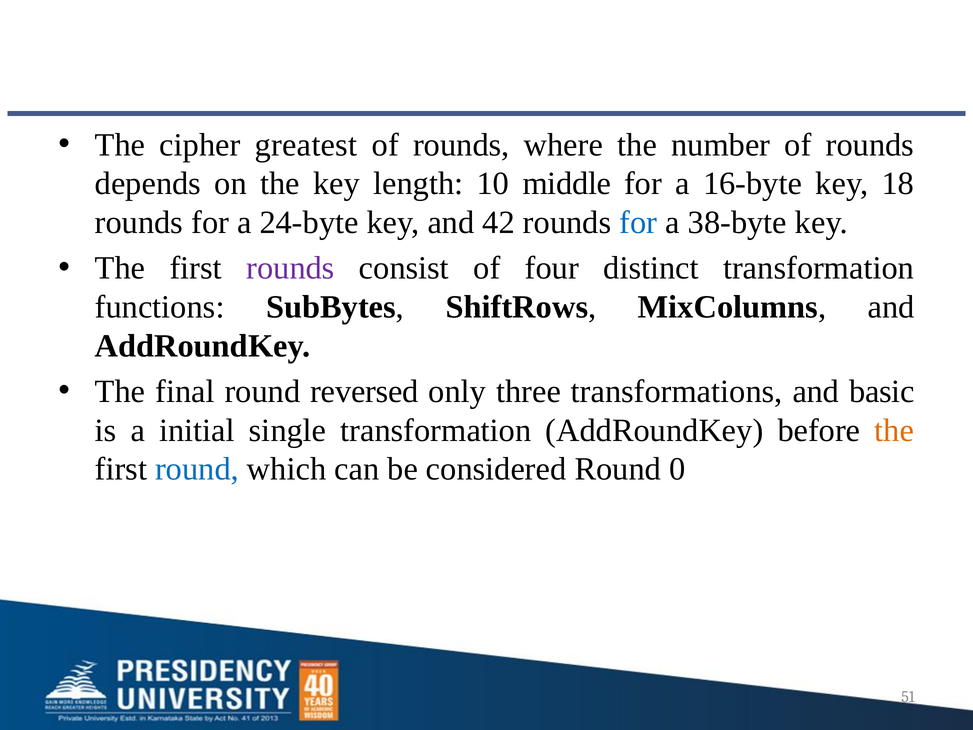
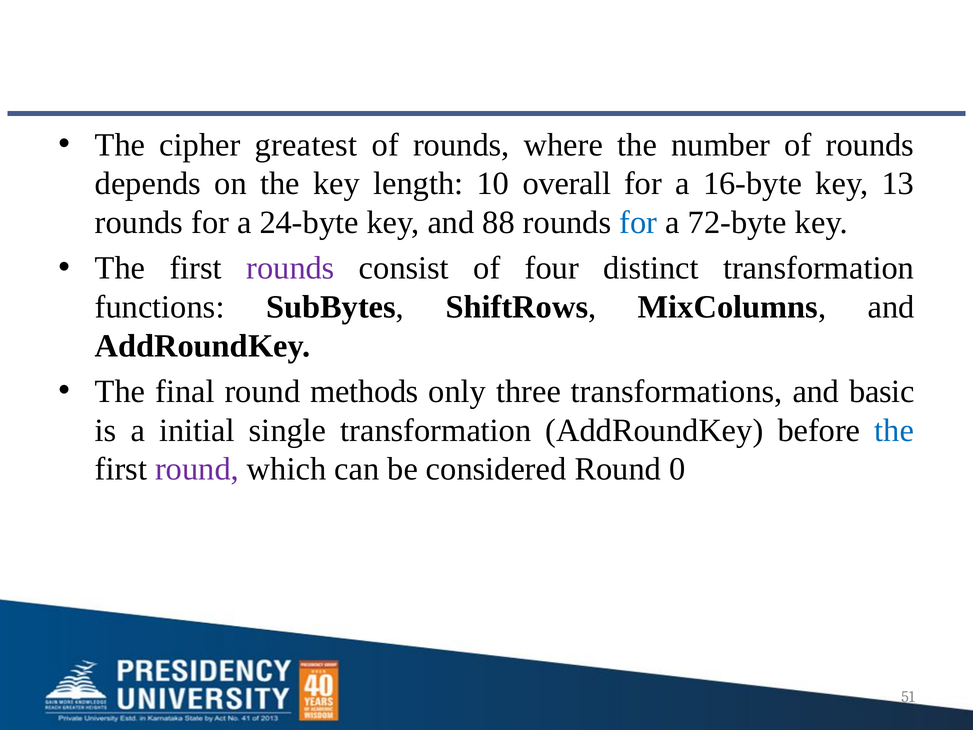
middle: middle -> overall
18: 18 -> 13
42: 42 -> 88
38-byte: 38-byte -> 72-byte
reversed: reversed -> methods
the at (894, 430) colour: orange -> blue
round at (197, 469) colour: blue -> purple
